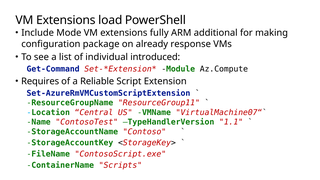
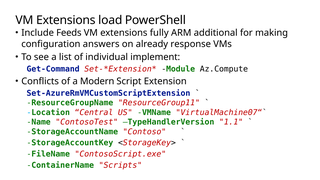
Mode: Mode -> Feeds
package: package -> answers
introduced: introduced -> implement
Requires: Requires -> Conflicts
Reliable: Reliable -> Modern
